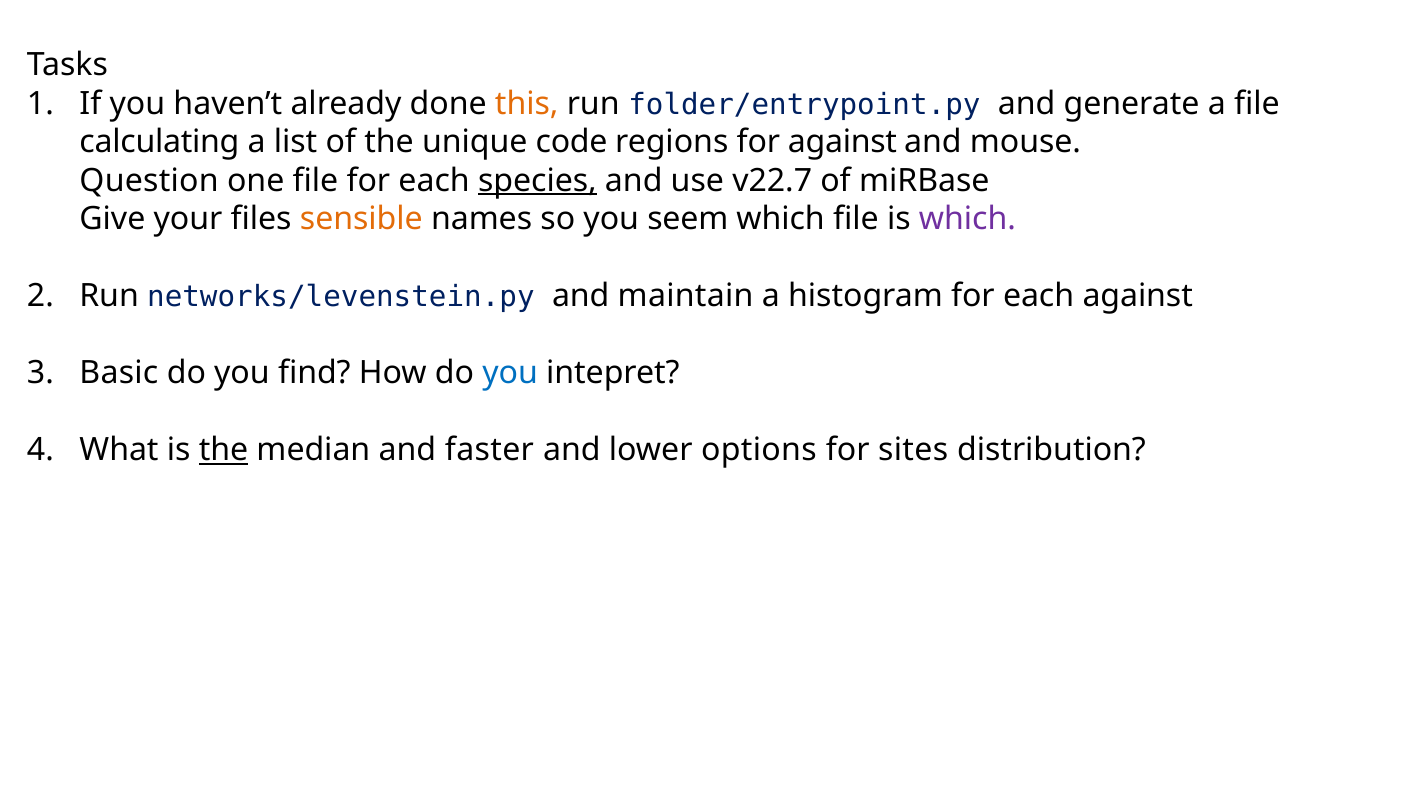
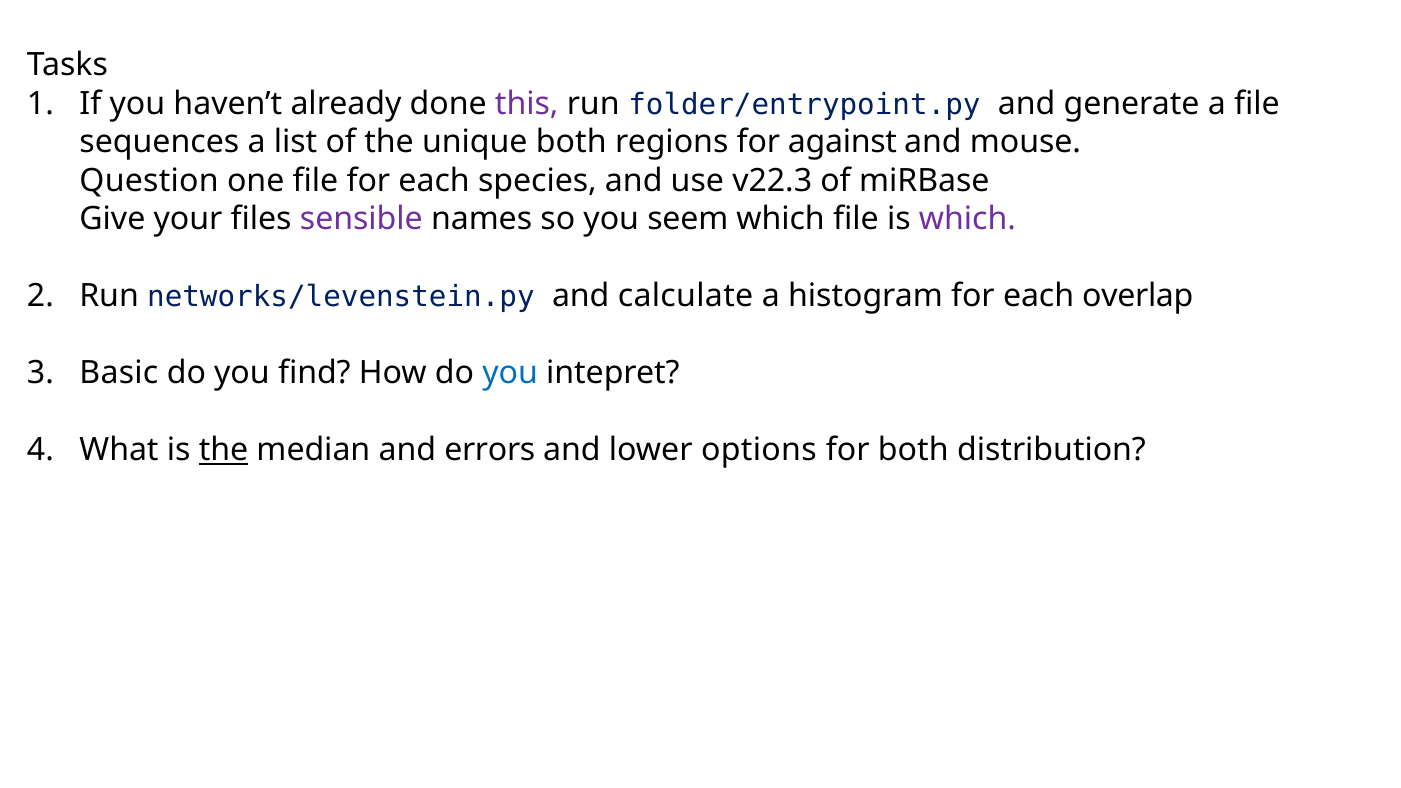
this colour: orange -> purple
calculating: calculating -> sequences
unique code: code -> both
species underline: present -> none
v22.7: v22.7 -> v22.3
sensible colour: orange -> purple
maintain: maintain -> calculate
each against: against -> overlap
faster: faster -> errors
for sites: sites -> both
